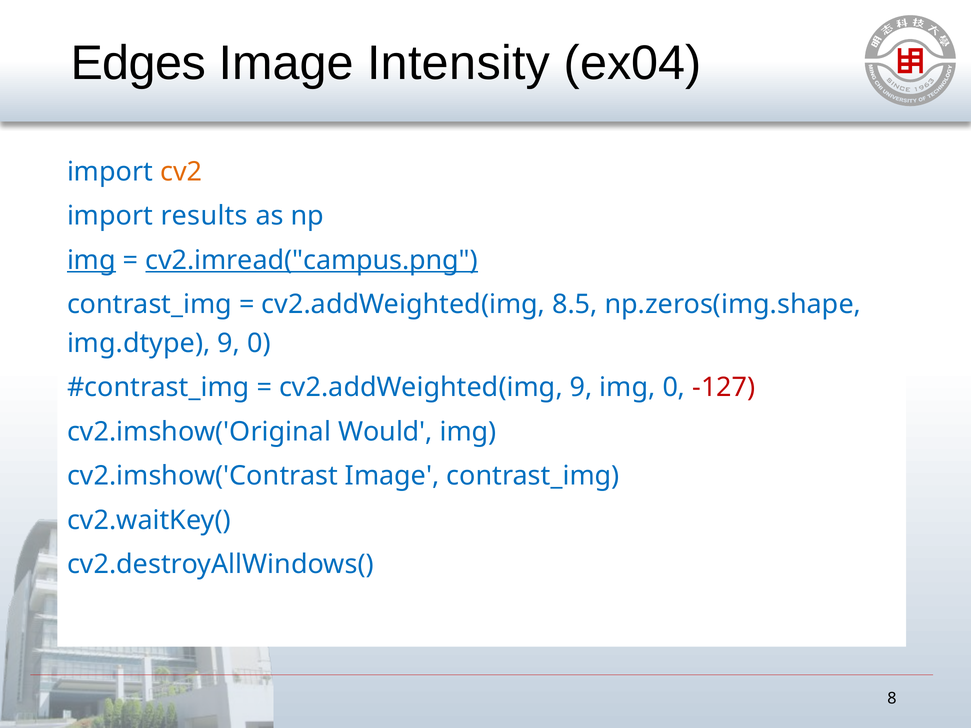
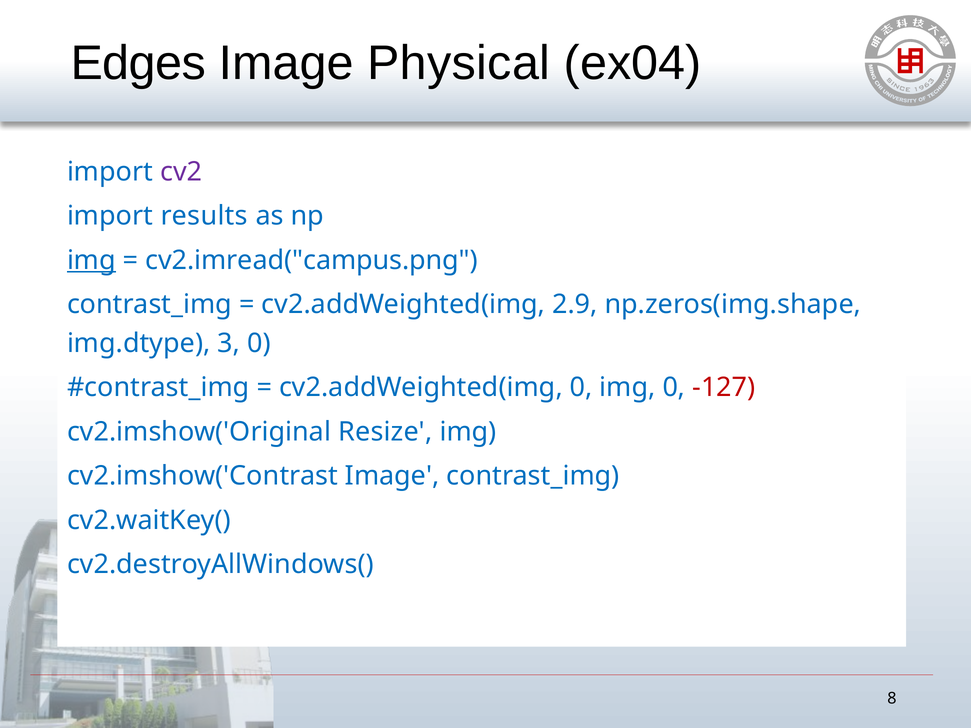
Intensity: Intensity -> Physical
cv2 colour: orange -> purple
cv2.imread("campus.png underline: present -> none
8.5: 8.5 -> 2.9
img.dtype 9: 9 -> 3
cv2.addWeighted(img 9: 9 -> 0
Would: Would -> Resize
